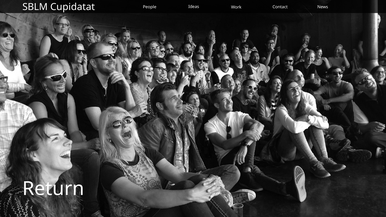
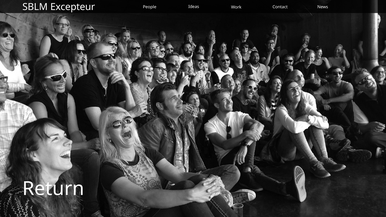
Cupidatat: Cupidatat -> Excepteur
